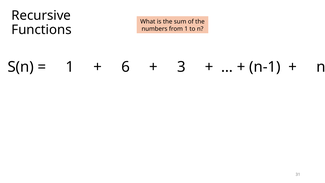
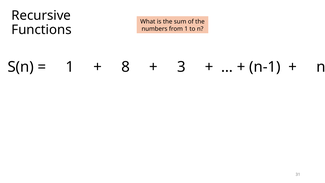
6: 6 -> 8
